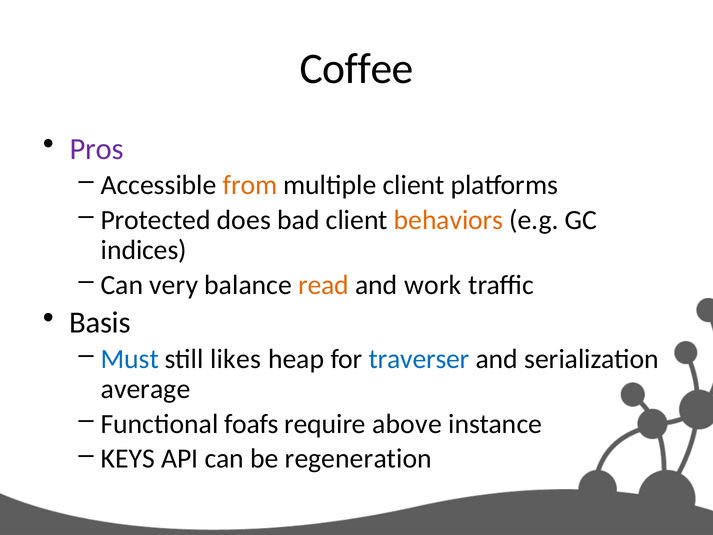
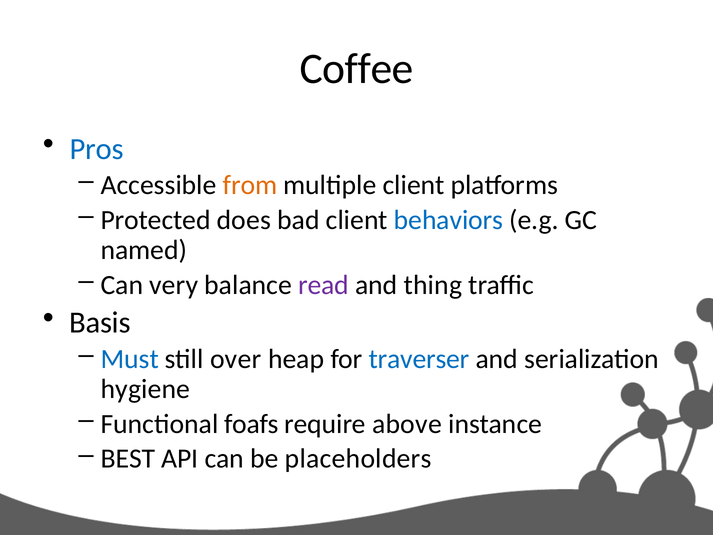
Pros colour: purple -> blue
behaviors colour: orange -> blue
indices: indices -> named
read colour: orange -> purple
work: work -> thing
likes: likes -> over
average: average -> hygiene
KEYS: KEYS -> BEST
regeneration: regeneration -> placeholders
